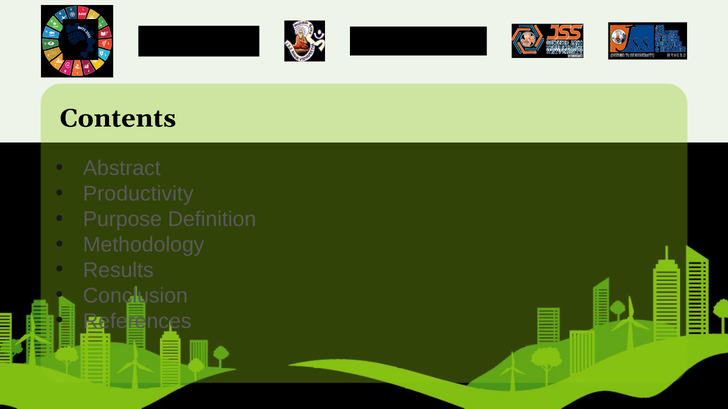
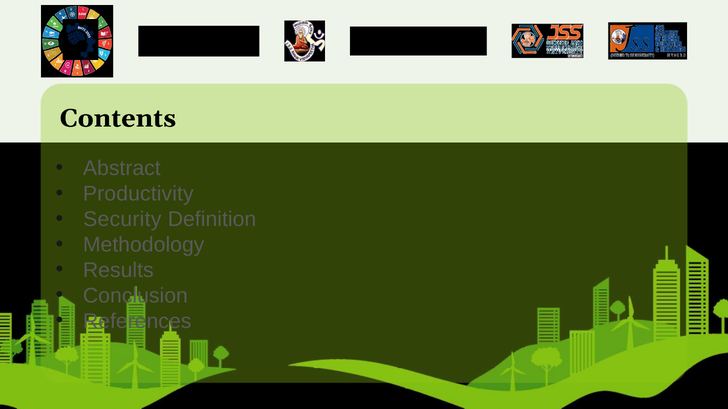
Purpose: Purpose -> Security
